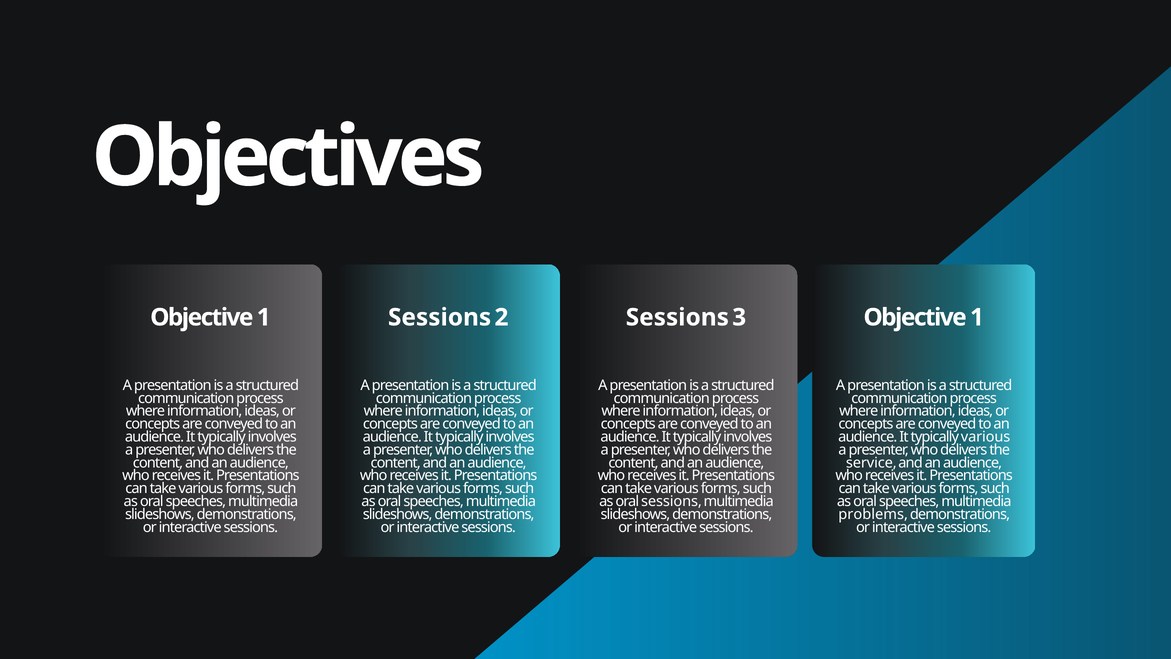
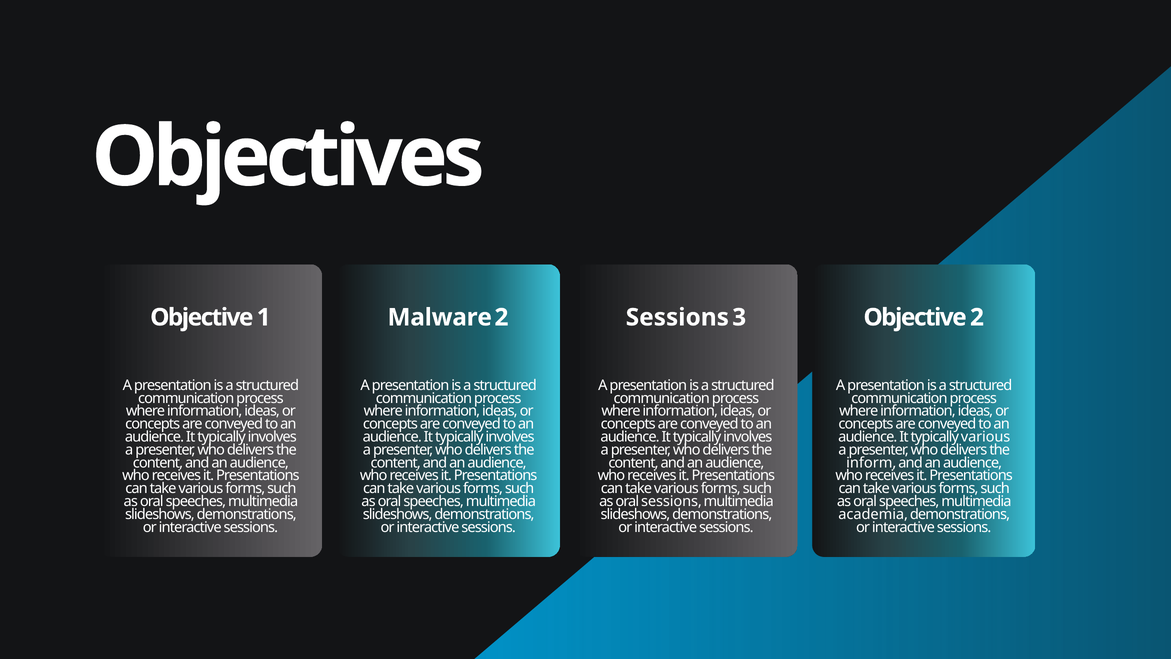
Sessions at (440, 317): Sessions -> Malware
1 at (977, 317): 1 -> 2
service: service -> inform
problems: problems -> academia
